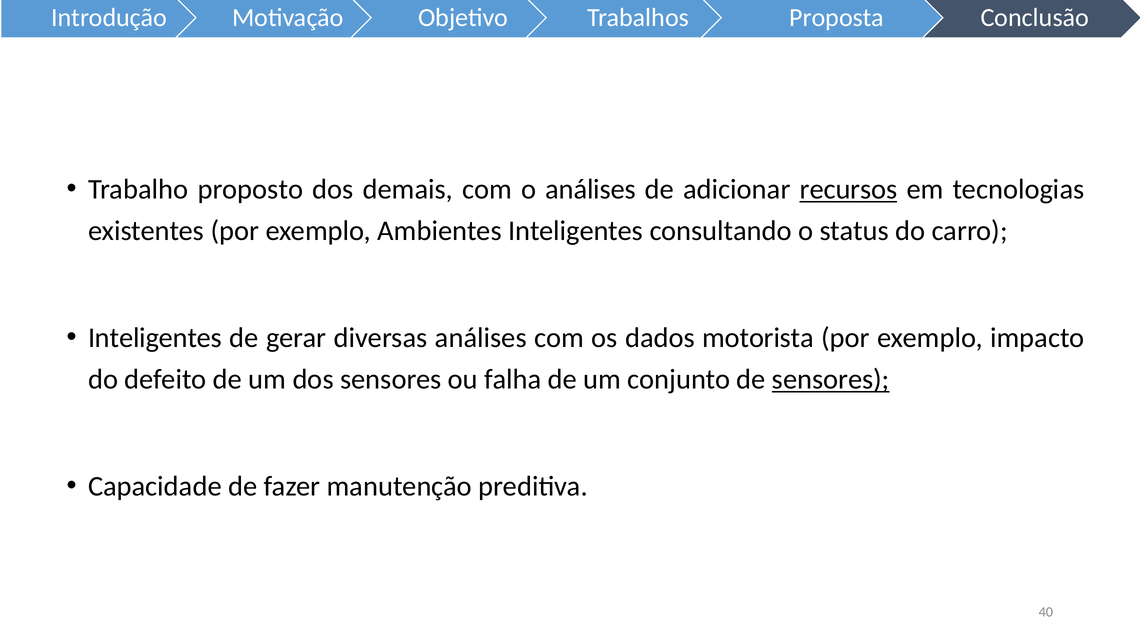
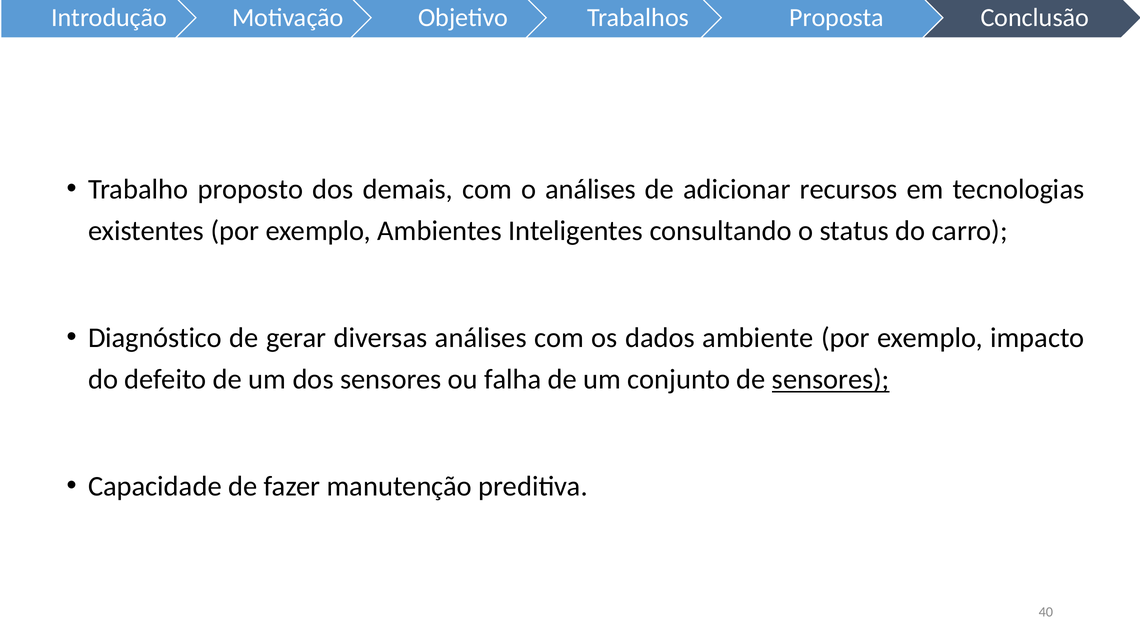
recursos underline: present -> none
Inteligentes at (155, 338): Inteligentes -> Diagnóstico
motorista: motorista -> ambiente
